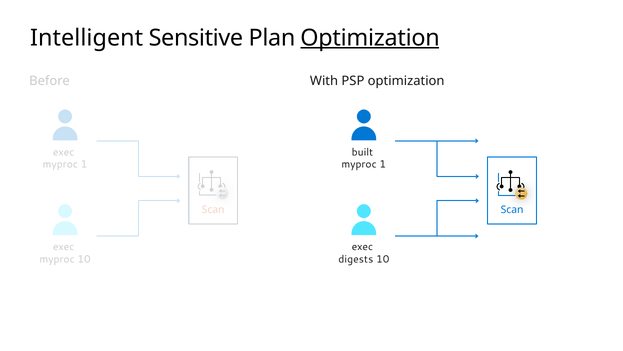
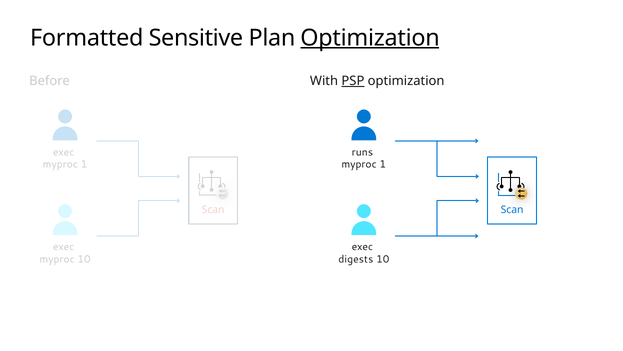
Intelligent: Intelligent -> Formatted
PSP underline: none -> present
built: built -> runs
